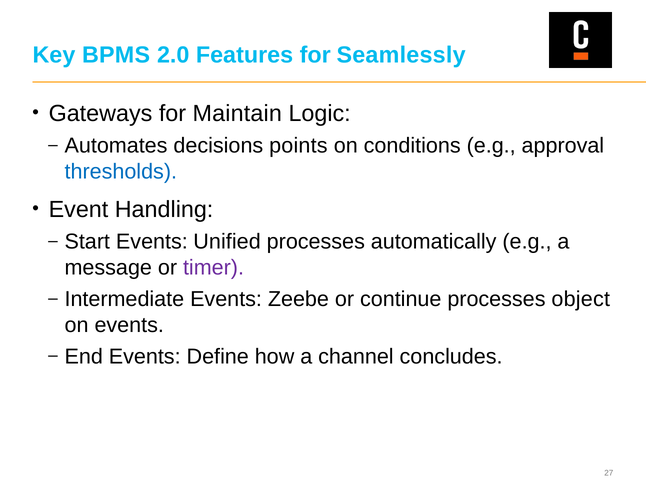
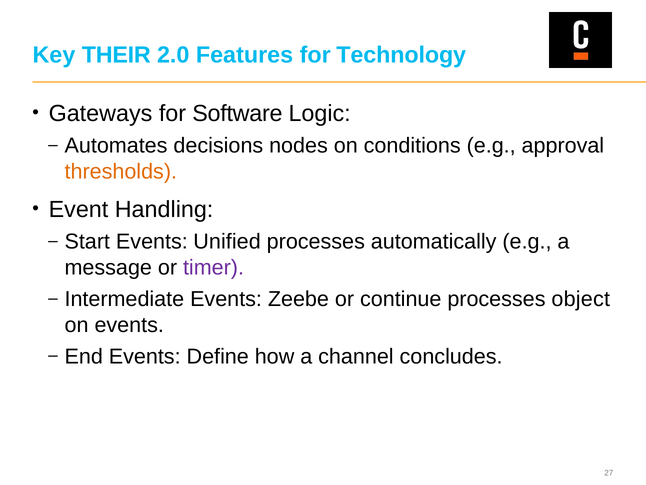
BPMS: BPMS -> THEIR
Seamlessly: Seamlessly -> Technology
Maintain: Maintain -> Software
points: points -> nodes
thresholds colour: blue -> orange
